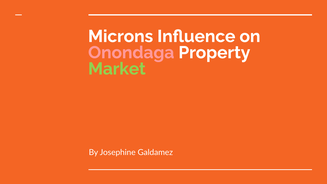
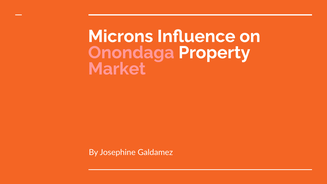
Market colour: light green -> pink
